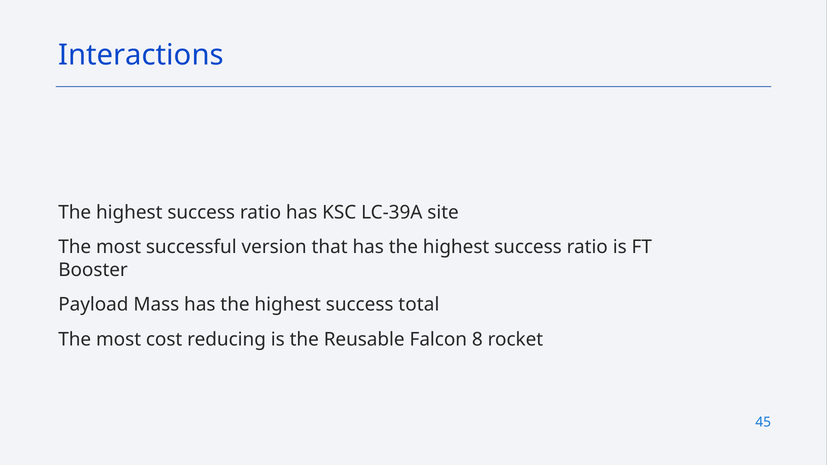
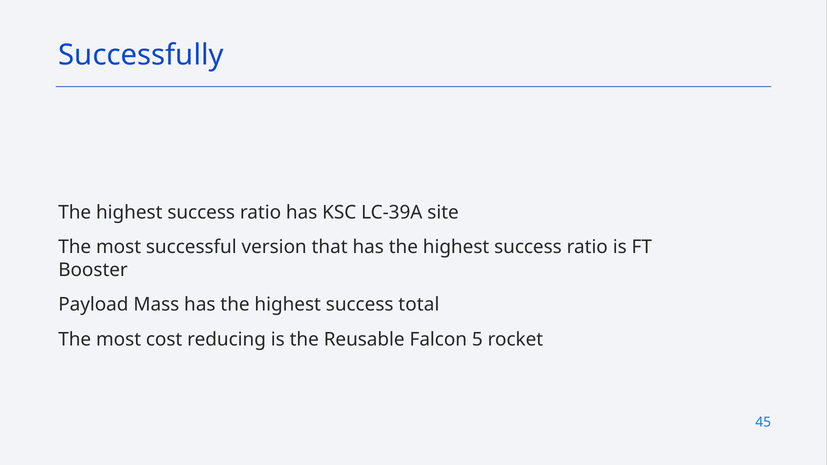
Interactions: Interactions -> Successfully
8: 8 -> 5
